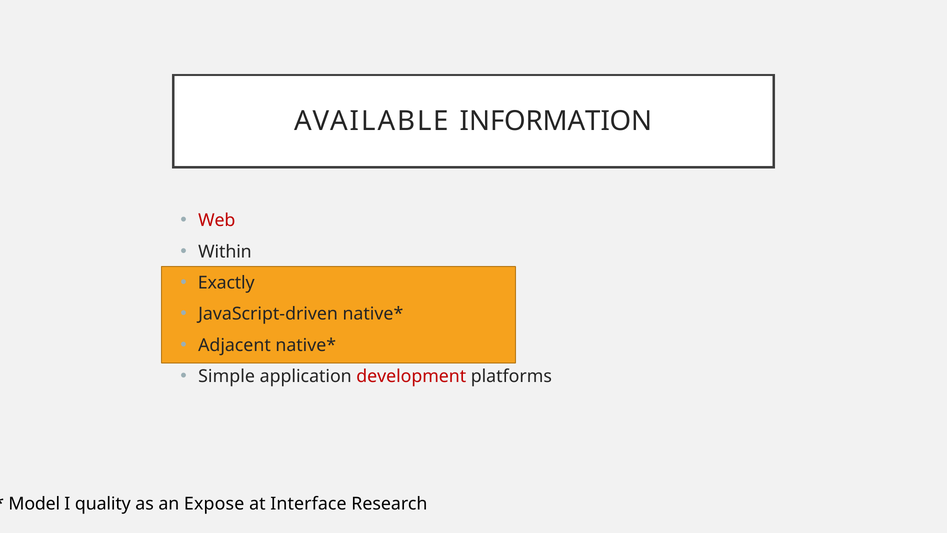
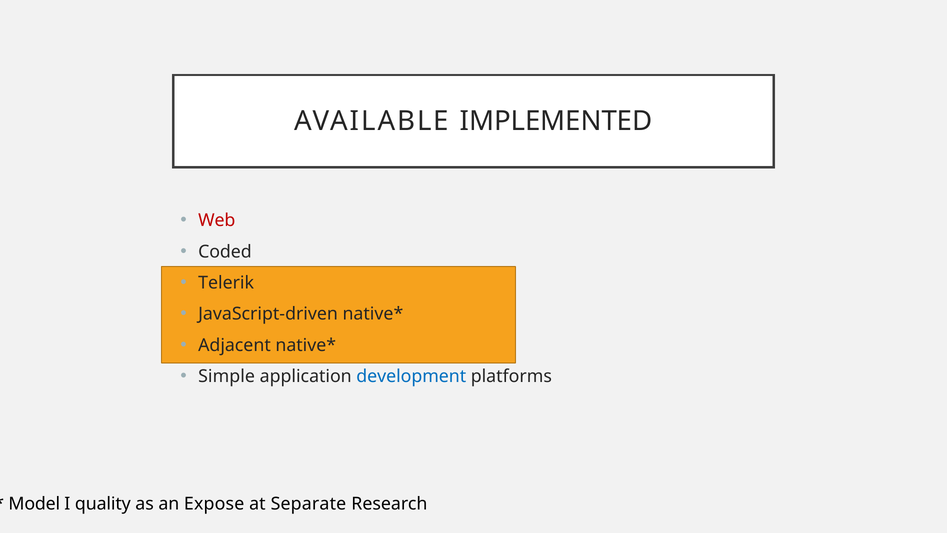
INFORMATION: INFORMATION -> IMPLEMENTED
Within: Within -> Coded
Exactly: Exactly -> Telerik
development colour: red -> blue
Interface: Interface -> Separate
